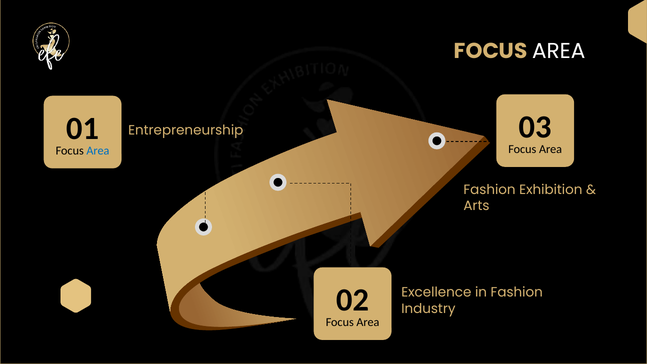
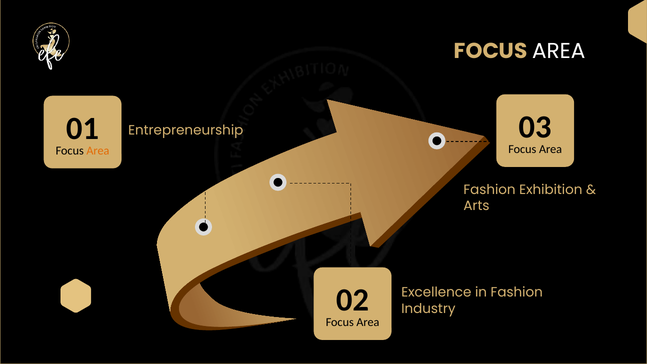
Area at (98, 151) colour: blue -> orange
